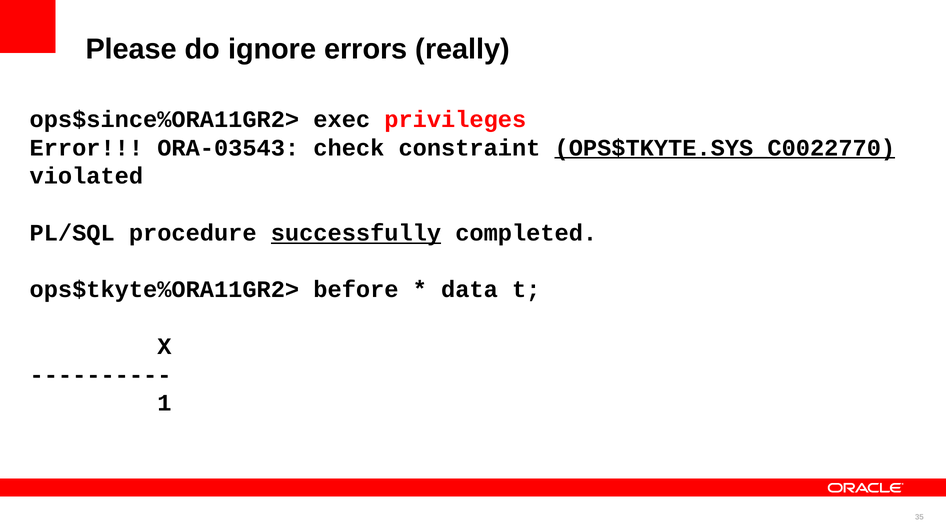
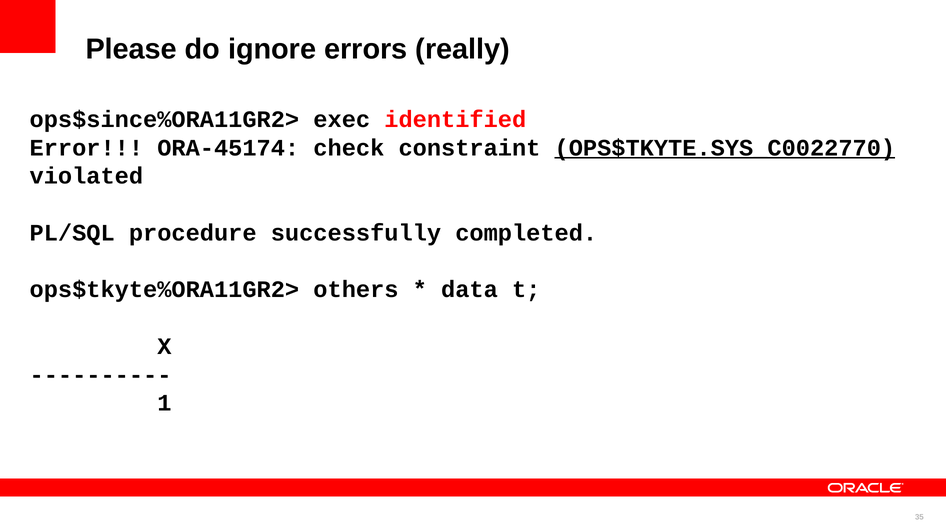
privileges: privileges -> identified
ORA-03543: ORA-03543 -> ORA-45174
successfully underline: present -> none
before: before -> others
